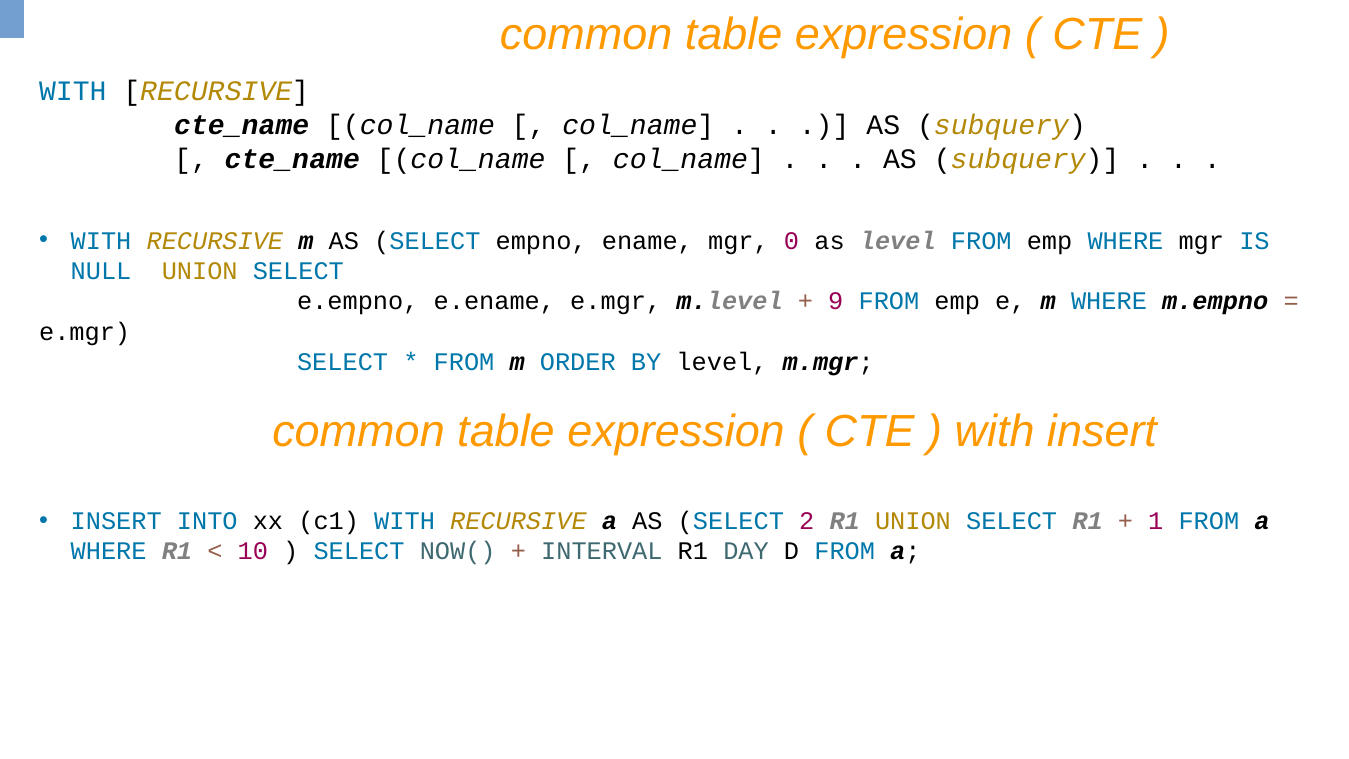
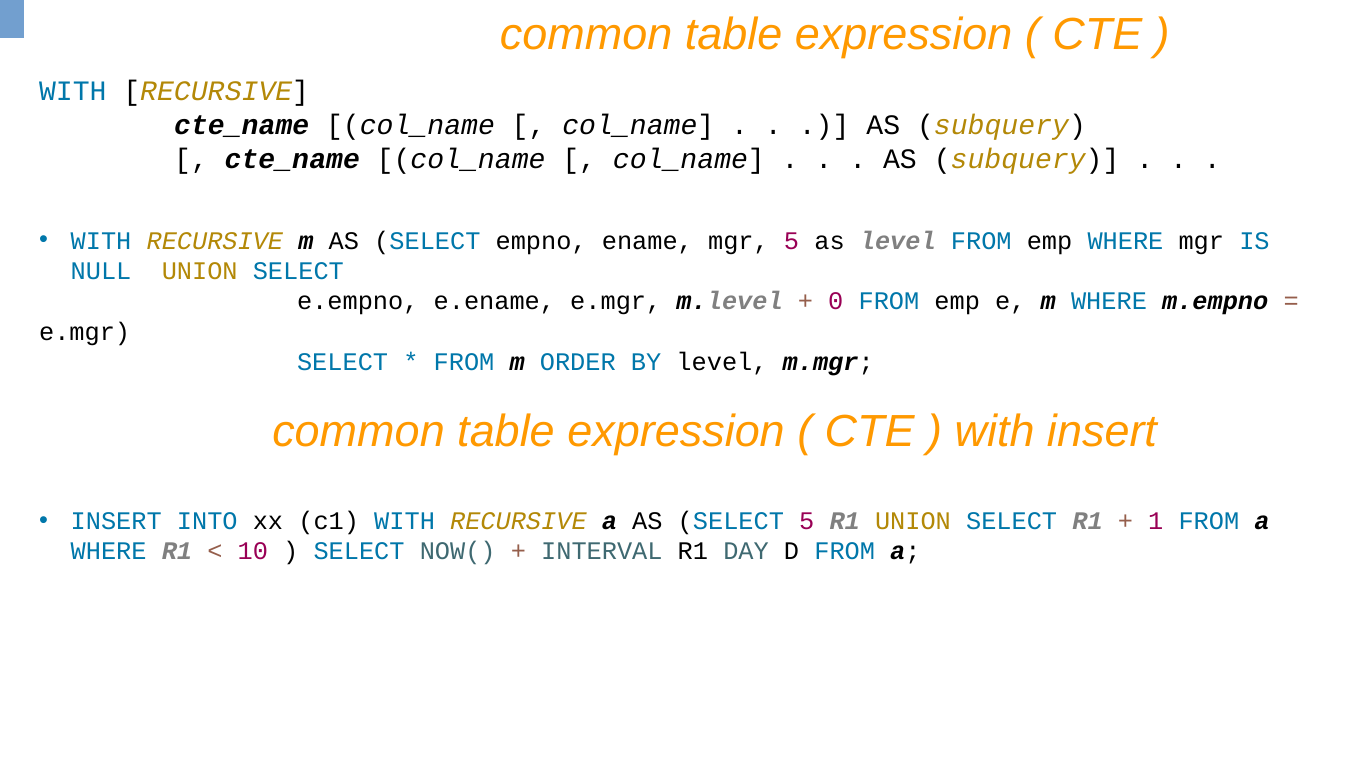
mgr 0: 0 -> 5
9: 9 -> 0
SELECT 2: 2 -> 5
